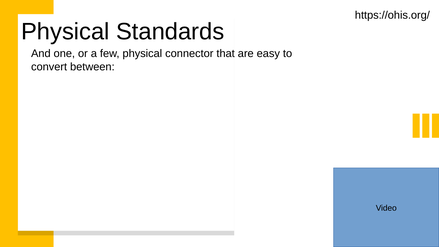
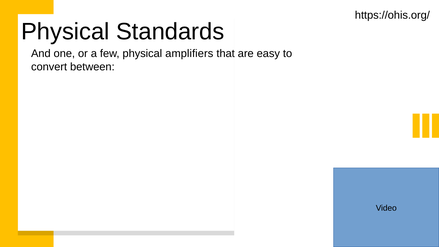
connector: connector -> amplifiers
